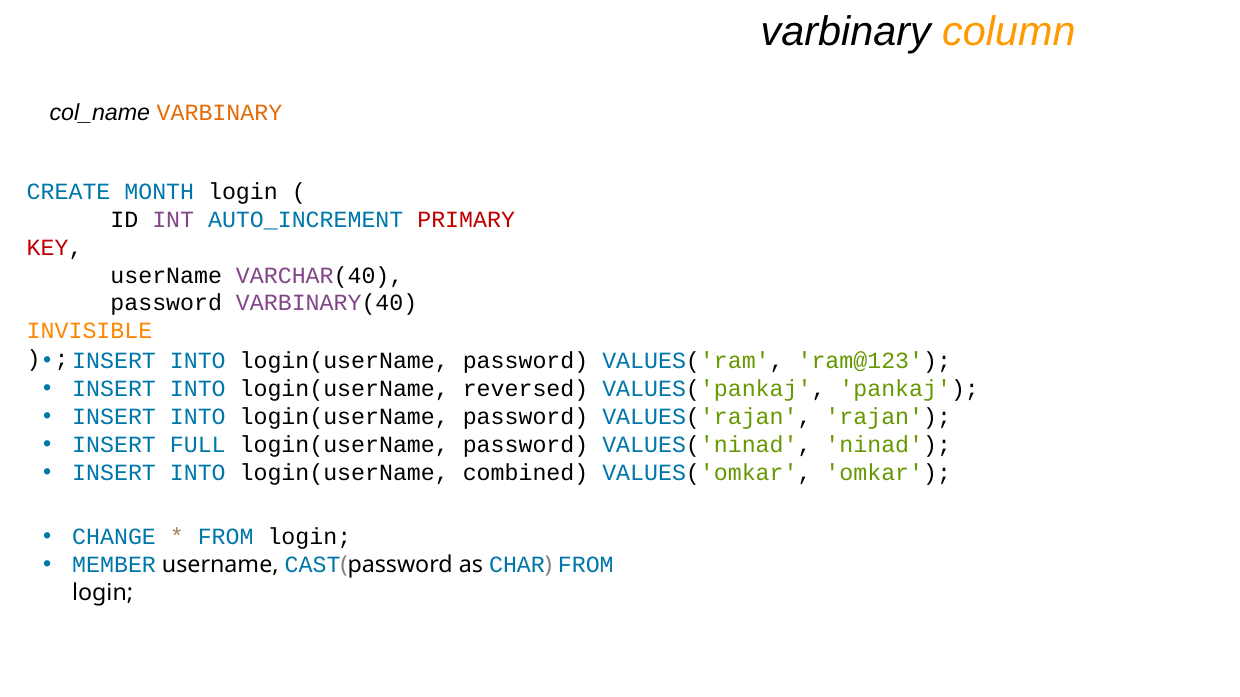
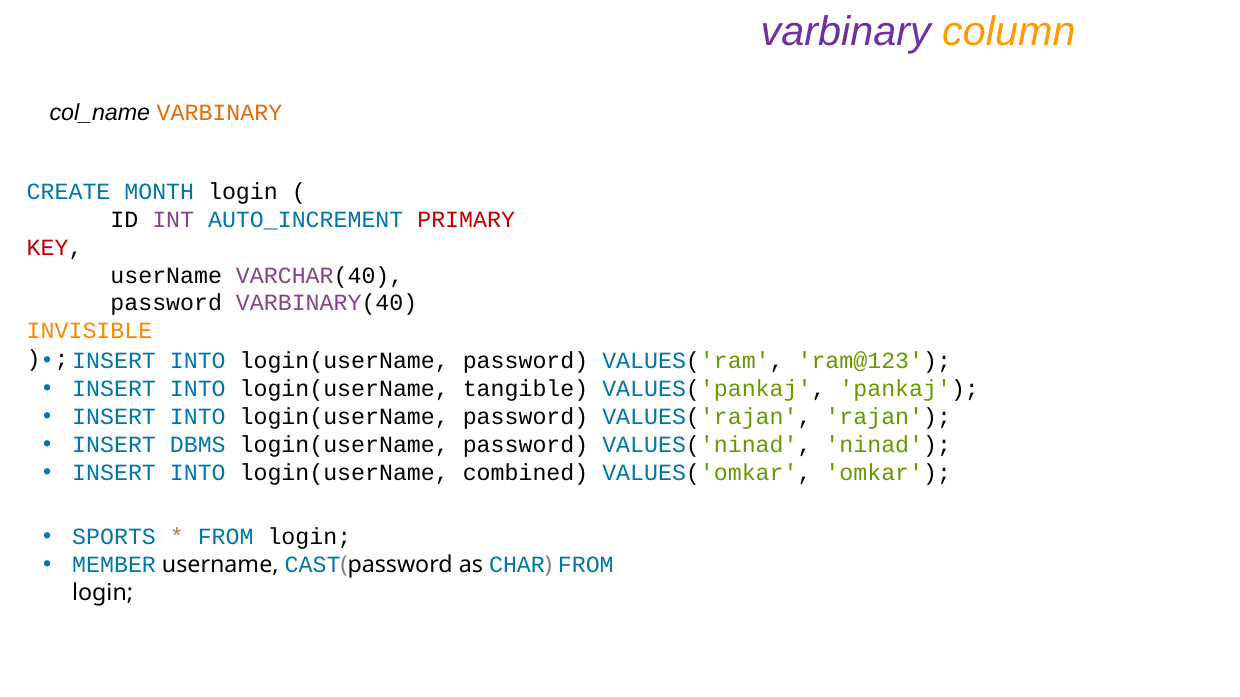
varbinary at (846, 32) colour: black -> purple
reversed: reversed -> tangible
FULL: FULL -> DBMS
CHANGE: CHANGE -> SPORTS
